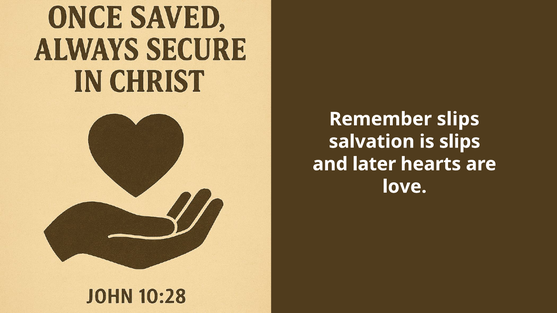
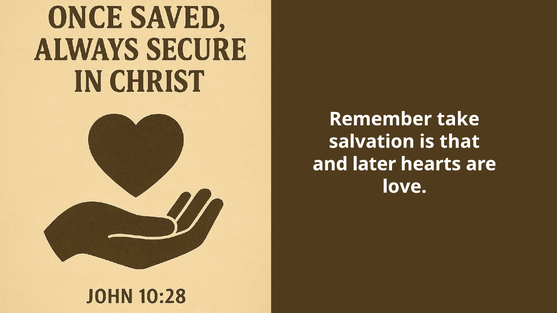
Remember slips: slips -> take
is slips: slips -> that
